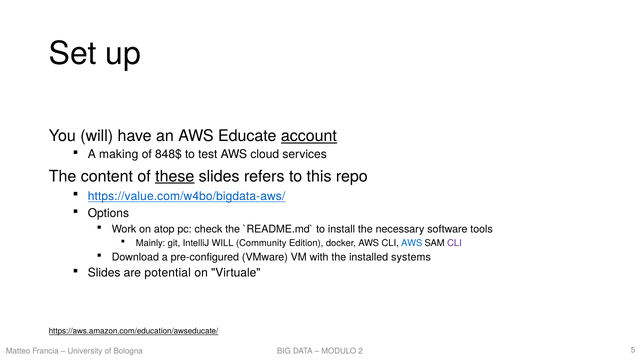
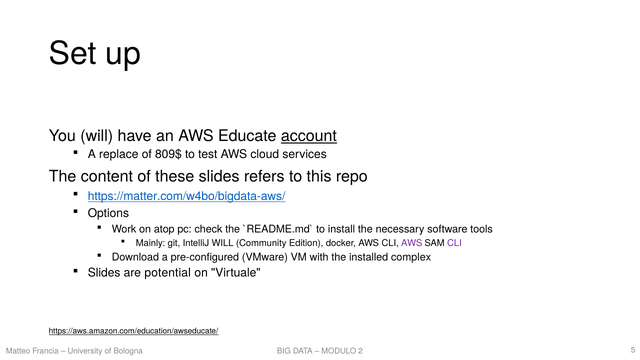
making: making -> replace
848$: 848$ -> 809$
these underline: present -> none
https://value.com/w4bo/bigdata-aws/: https://value.com/w4bo/bigdata-aws/ -> https://matter.com/w4bo/bigdata-aws/
AWS at (412, 243) colour: blue -> purple
systems: systems -> complex
